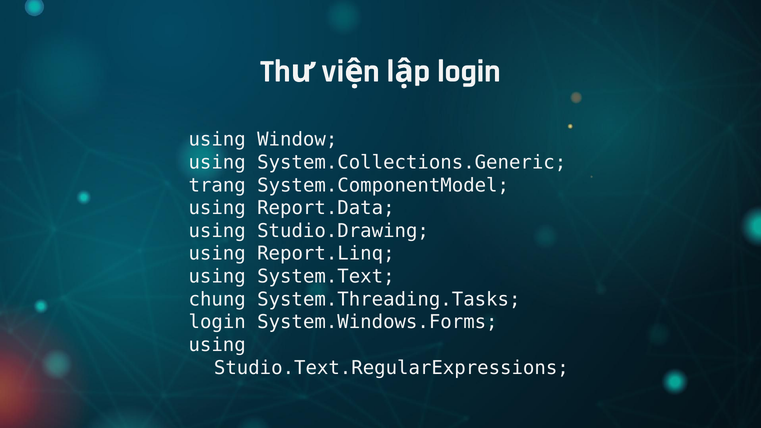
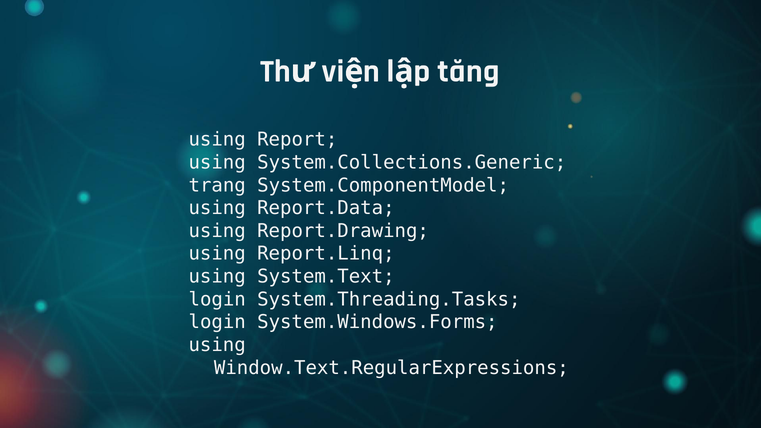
login at (469, 71): login -> tăng
Window: Window -> Report
Studio.Drawing: Studio.Drawing -> Report.Drawing
chung at (217, 299): chung -> login
Studio.Text.RegularExpressions: Studio.Text.RegularExpressions -> Window.Text.RegularExpressions
